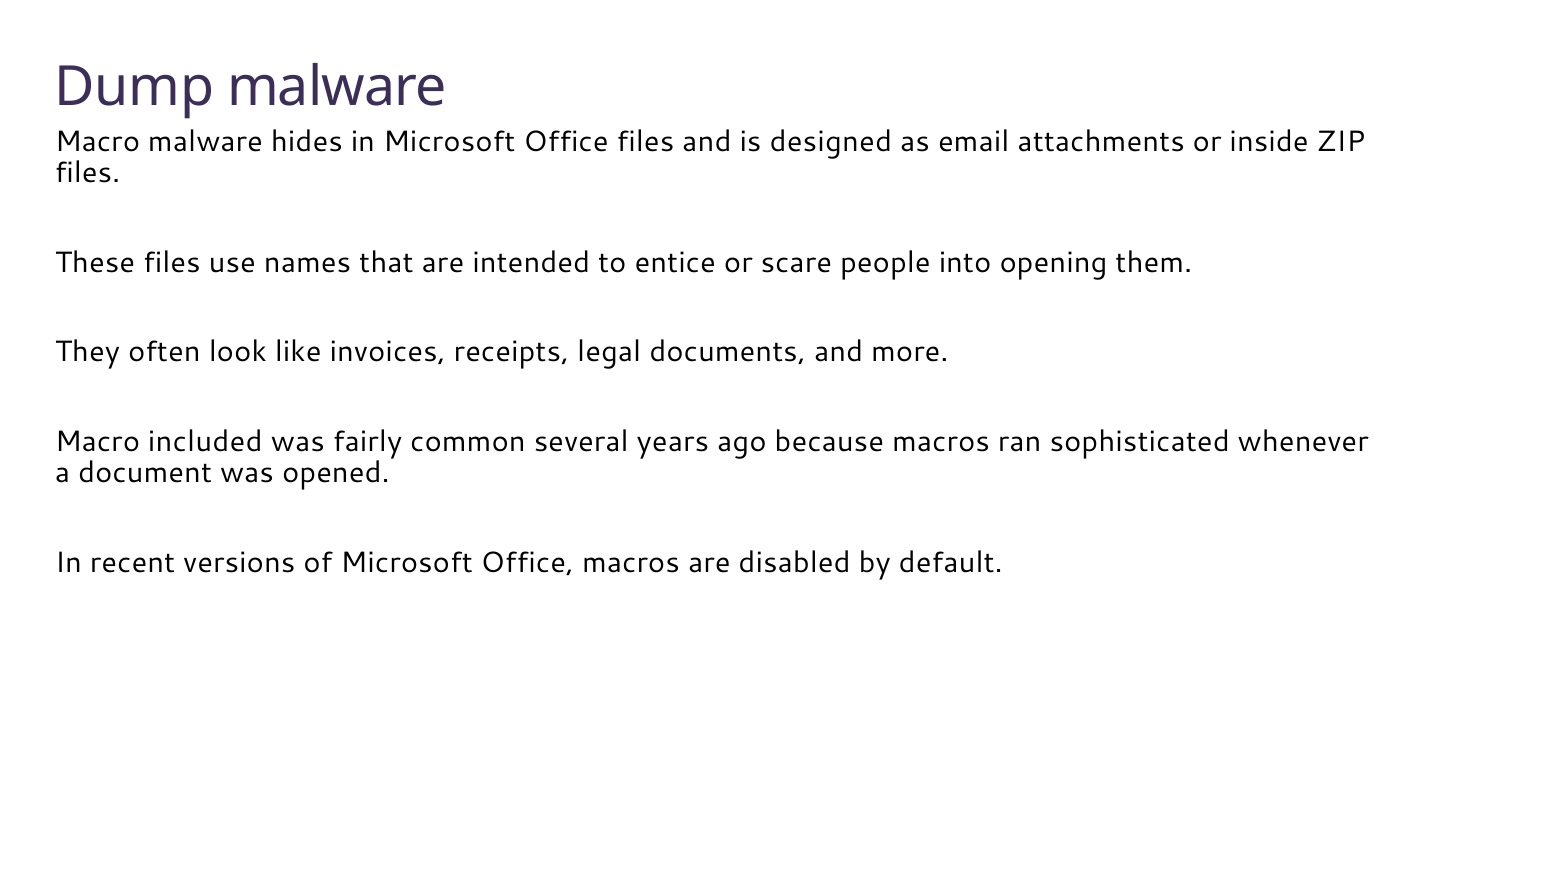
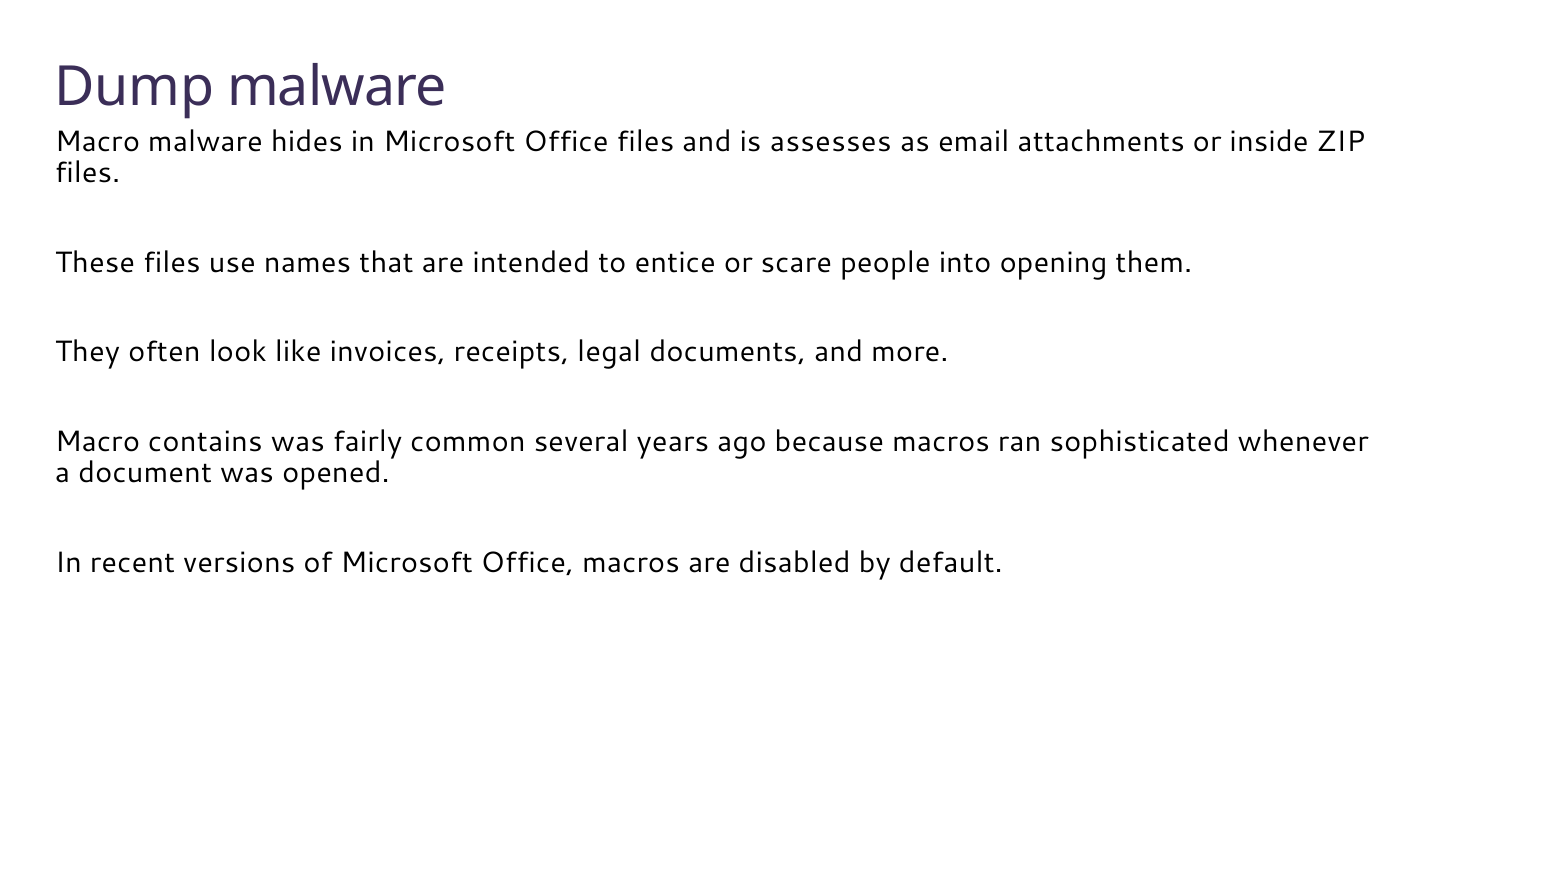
designed: designed -> assesses
included: included -> contains
